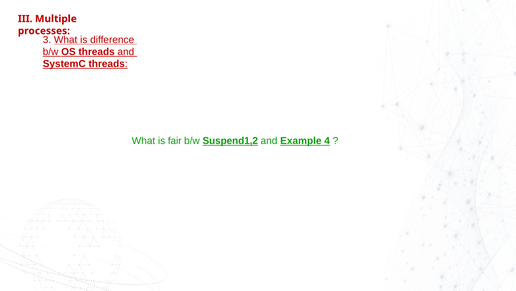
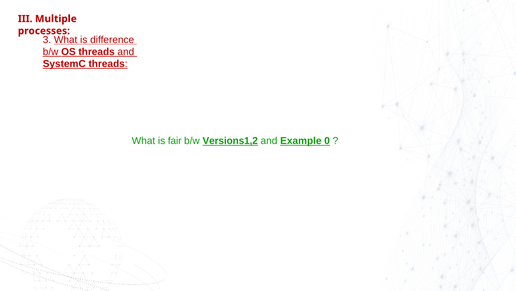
Suspend1,2: Suspend1,2 -> Versions1,2
4: 4 -> 0
